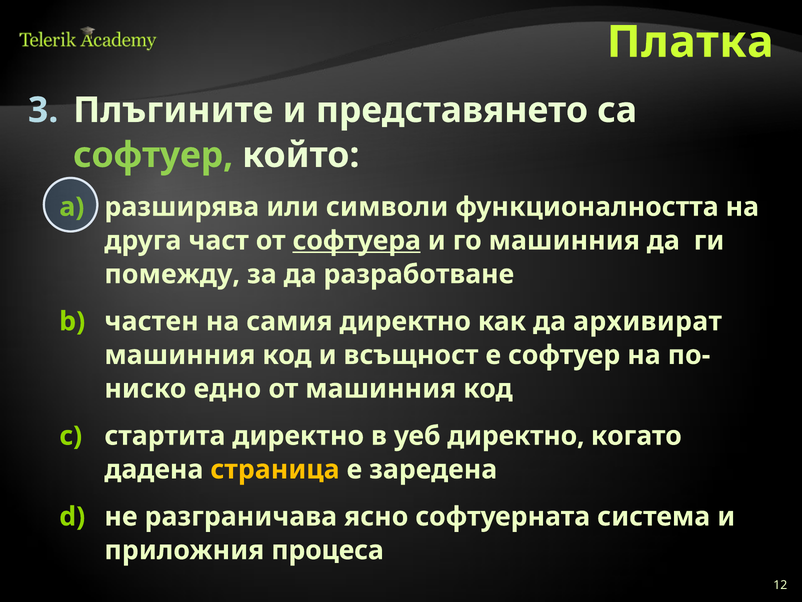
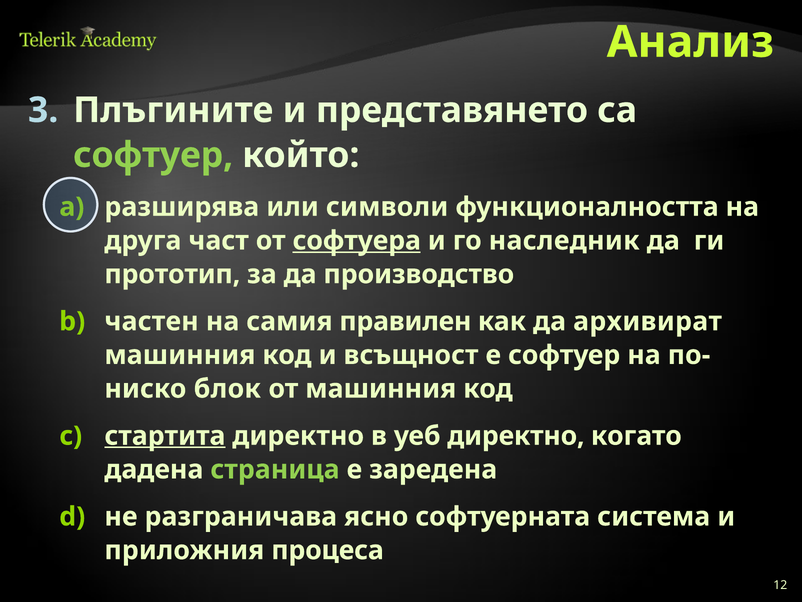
Платка: Платка -> Анализ
го машинния: машинния -> наследник
помежду: помежду -> прототип
разработване: разработване -> производство
самия директно: директно -> правилен
едно: едно -> блок
стартита underline: none -> present
страница colour: yellow -> light green
